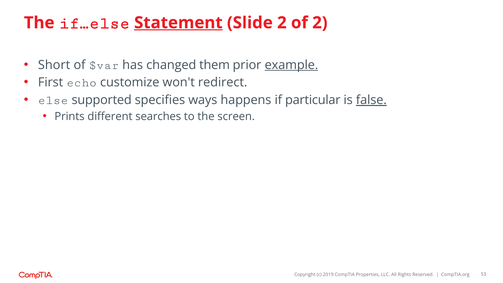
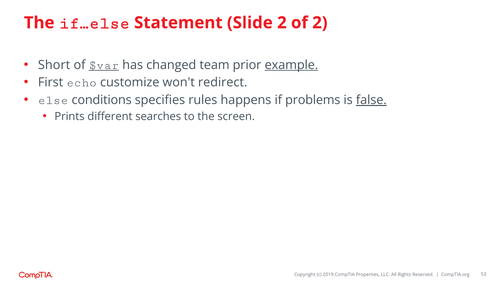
Statement underline: present -> none
$var underline: none -> present
them: them -> team
supported: supported -> conditions
ways: ways -> rules
particular: particular -> problems
